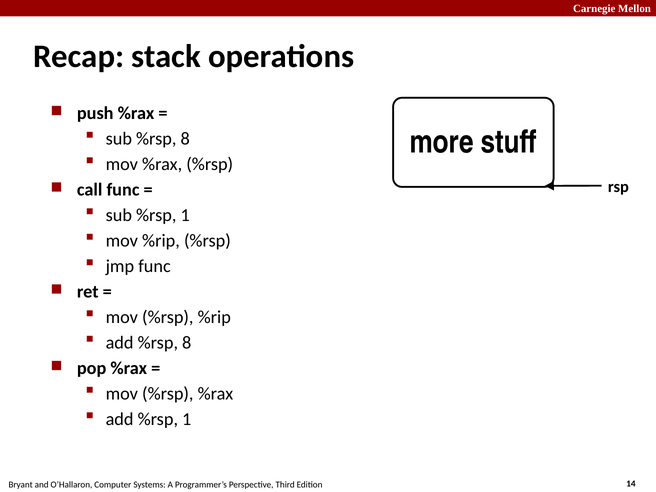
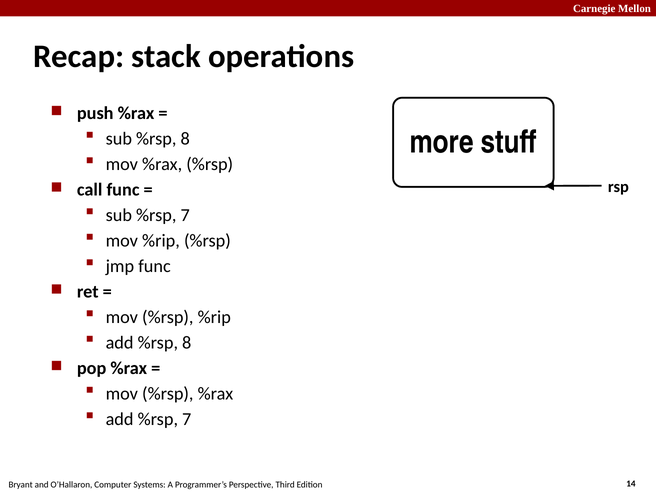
sub %rsp 1: 1 -> 7
add %rsp 1: 1 -> 7
